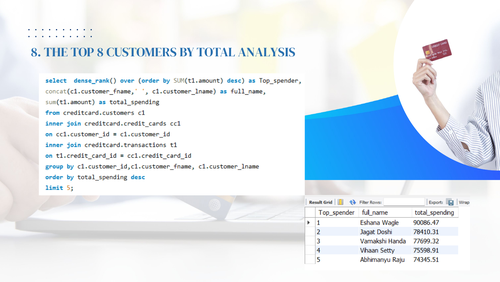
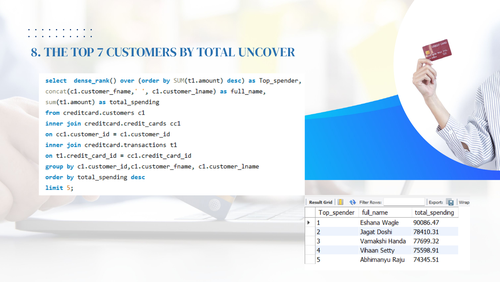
TOP 8: 8 -> 7
ANALYSIS: ANALYSIS -> UNCOVER
